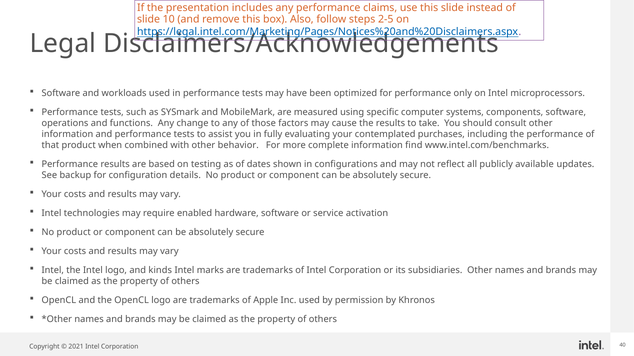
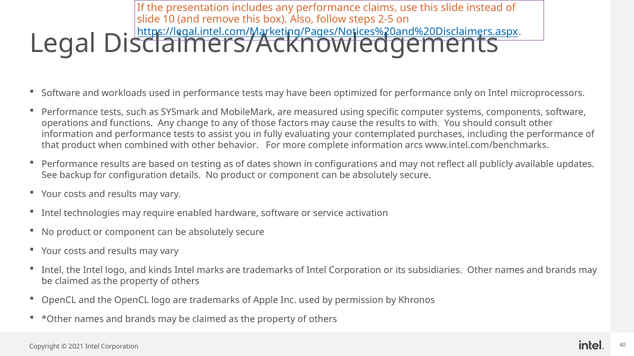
to take: take -> with
find: find -> arcs
